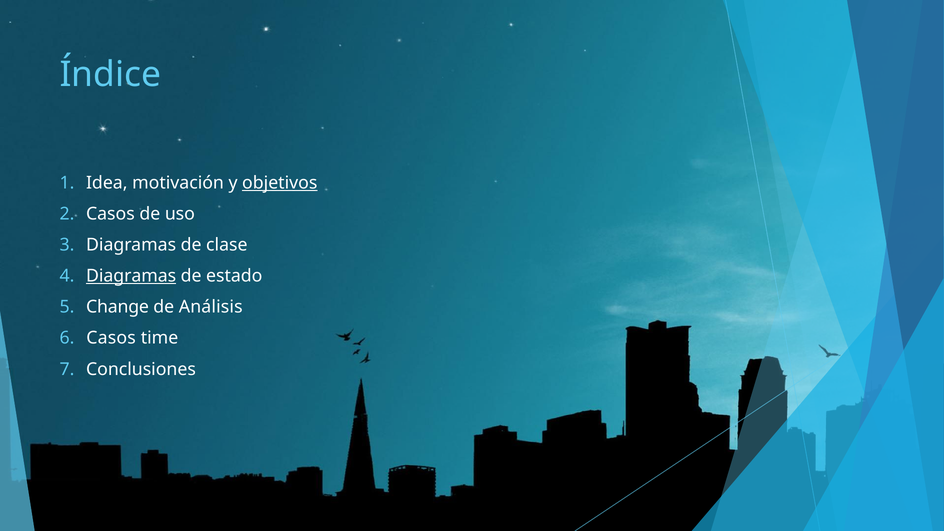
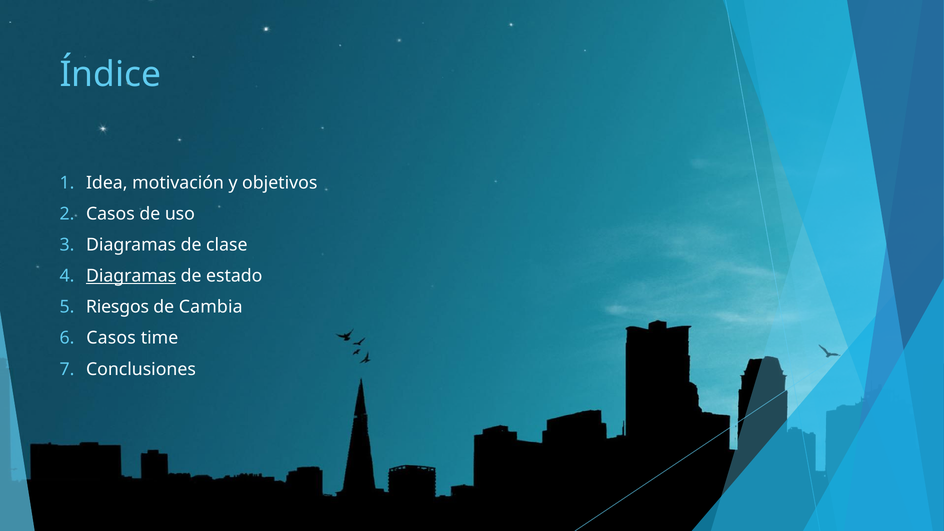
objetivos underline: present -> none
Change: Change -> Riesgos
Análisis: Análisis -> Cambia
